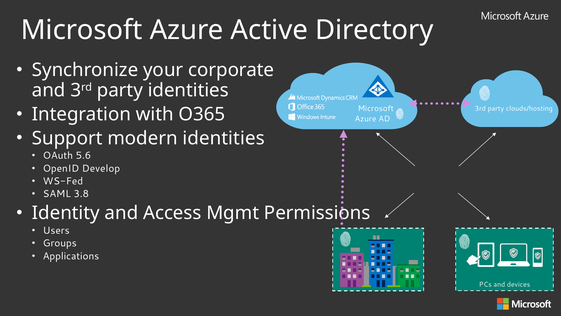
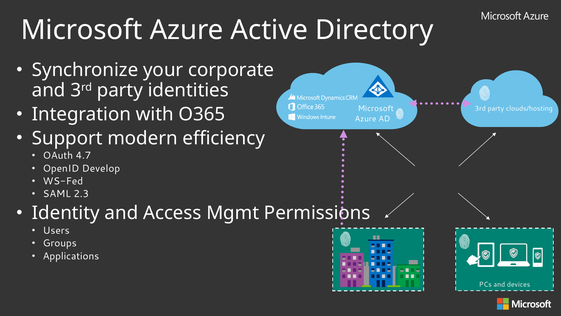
modern identities: identities -> efficiency
5.6: 5.6 -> 4.7
3.8: 3.8 -> 2.3
